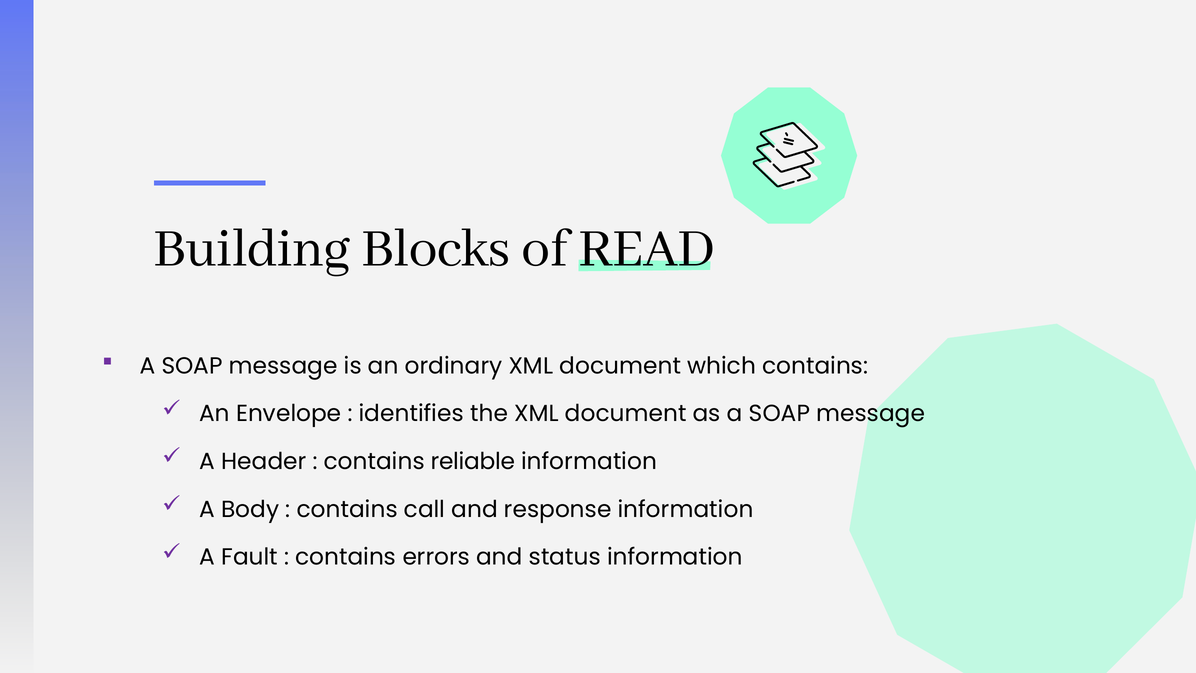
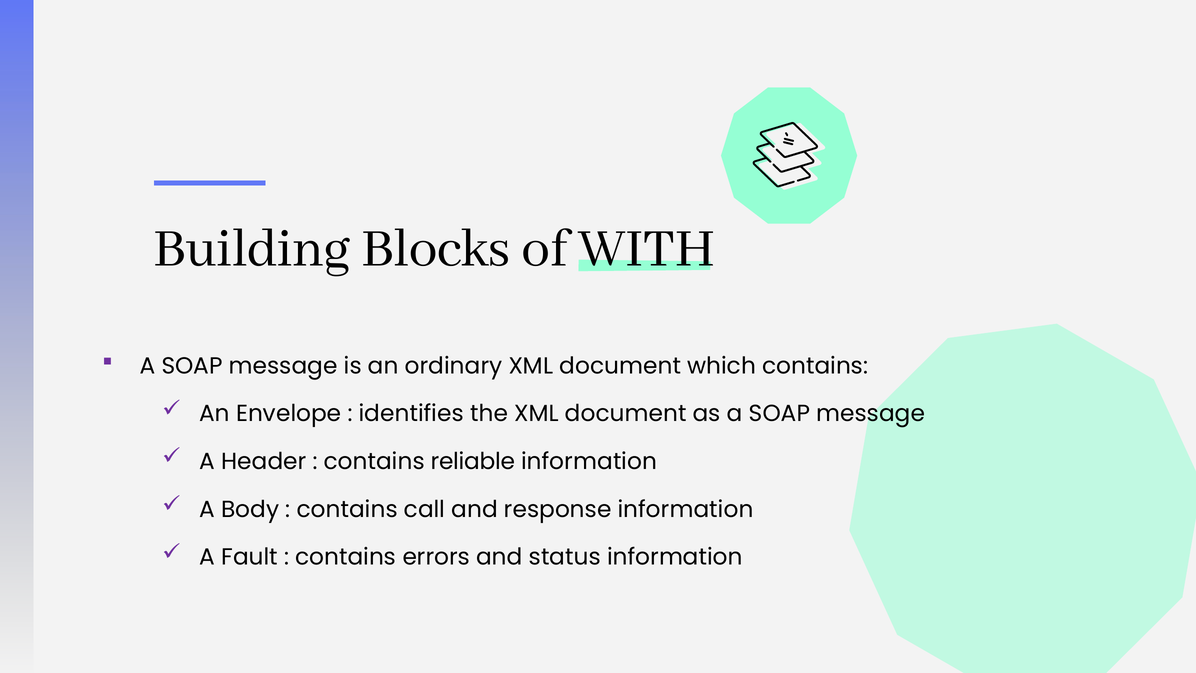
READ: READ -> WITH
